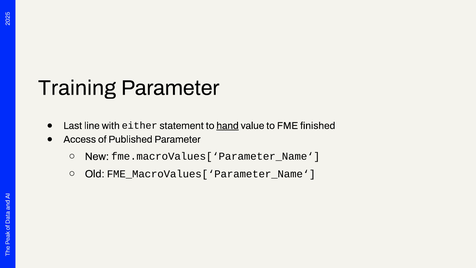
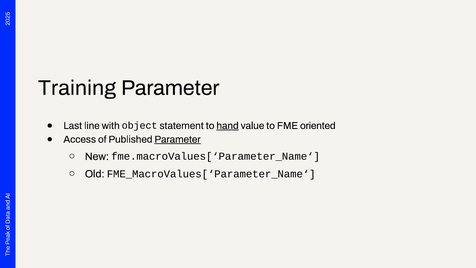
either: either -> object
finished: finished -> oriented
Parameter at (178, 139) underline: none -> present
